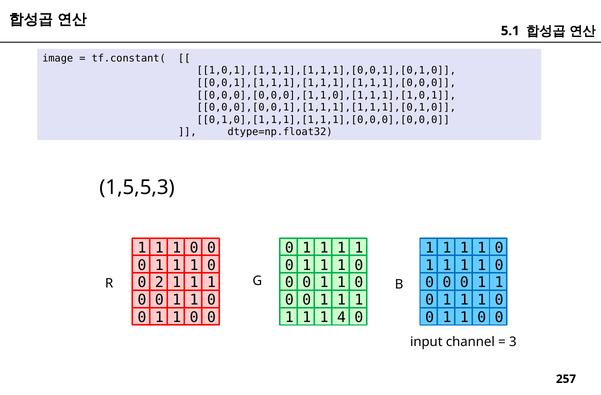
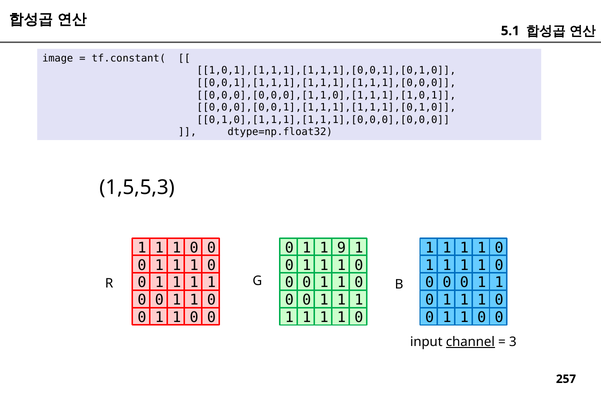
1 at (341, 248): 1 -> 9
2 at (159, 282): 2 -> 1
4 at (341, 317): 4 -> 1
channel underline: none -> present
